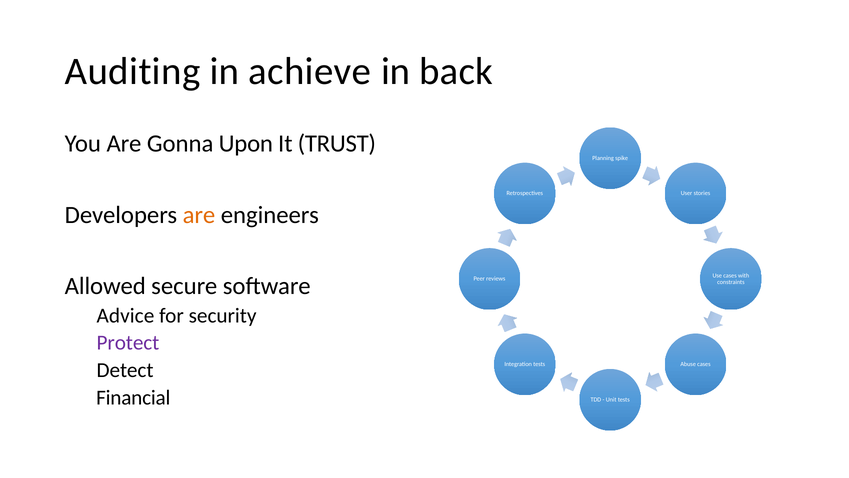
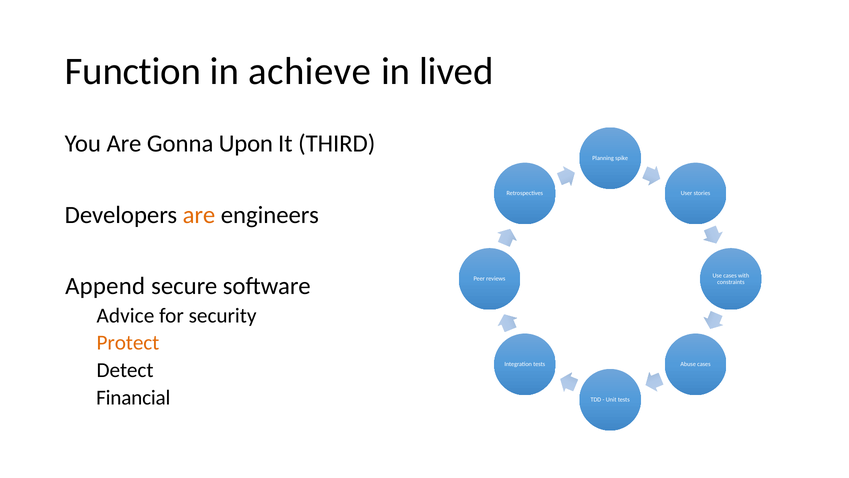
Auditing: Auditing -> Function
back: back -> lived
TRUST: TRUST -> THIRD
Allowed: Allowed -> Append
Protect colour: purple -> orange
